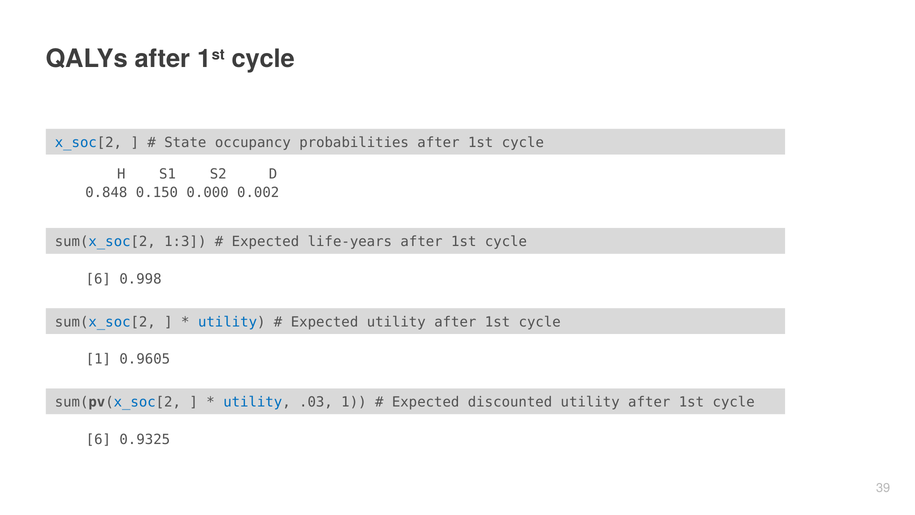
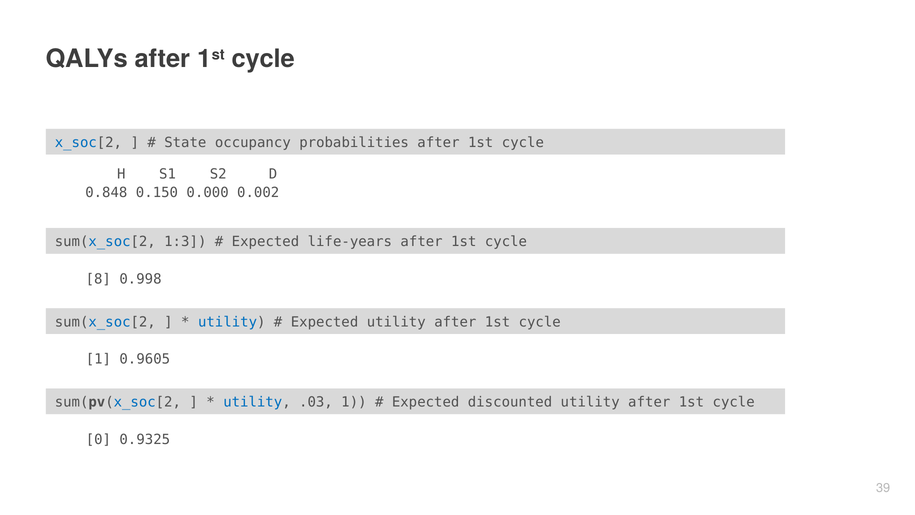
6 at (98, 279): 6 -> 8
6 at (98, 439): 6 -> 0
